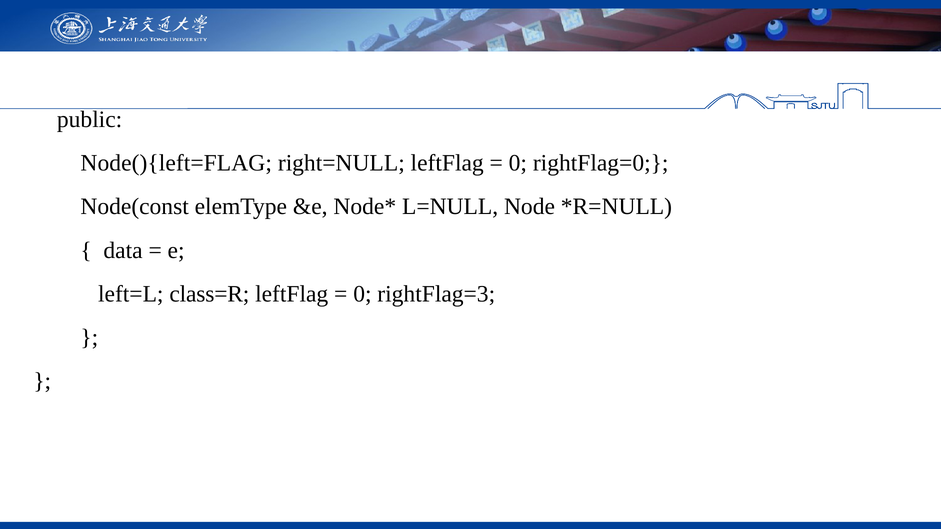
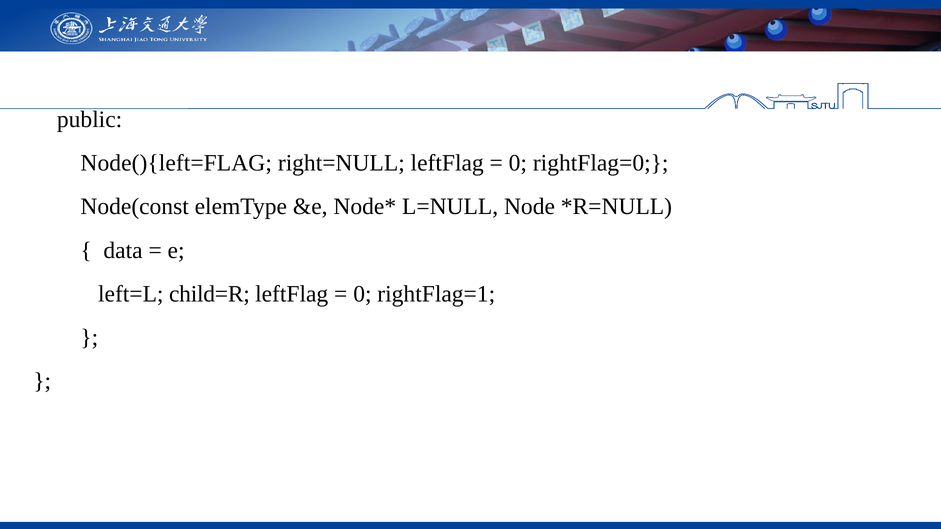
class=R: class=R -> child=R
rightFlag=3: rightFlag=3 -> rightFlag=1
